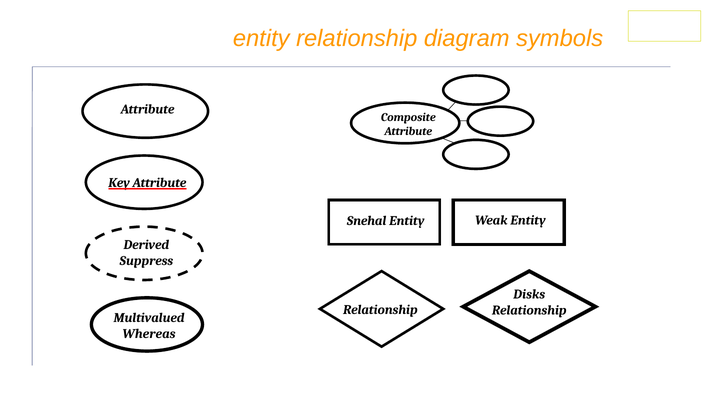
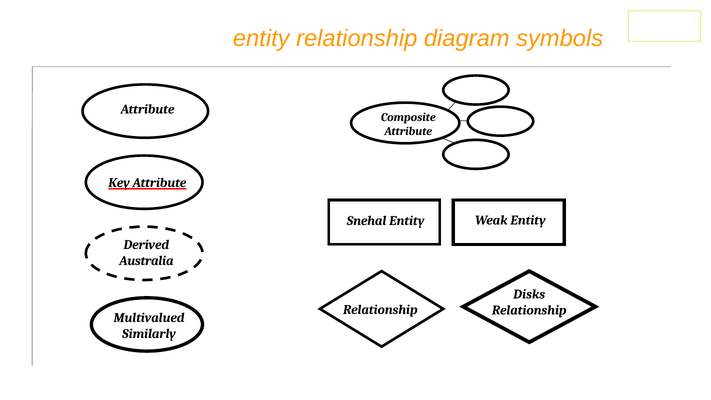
Suppress: Suppress -> Australia
Whereas: Whereas -> Similarly
